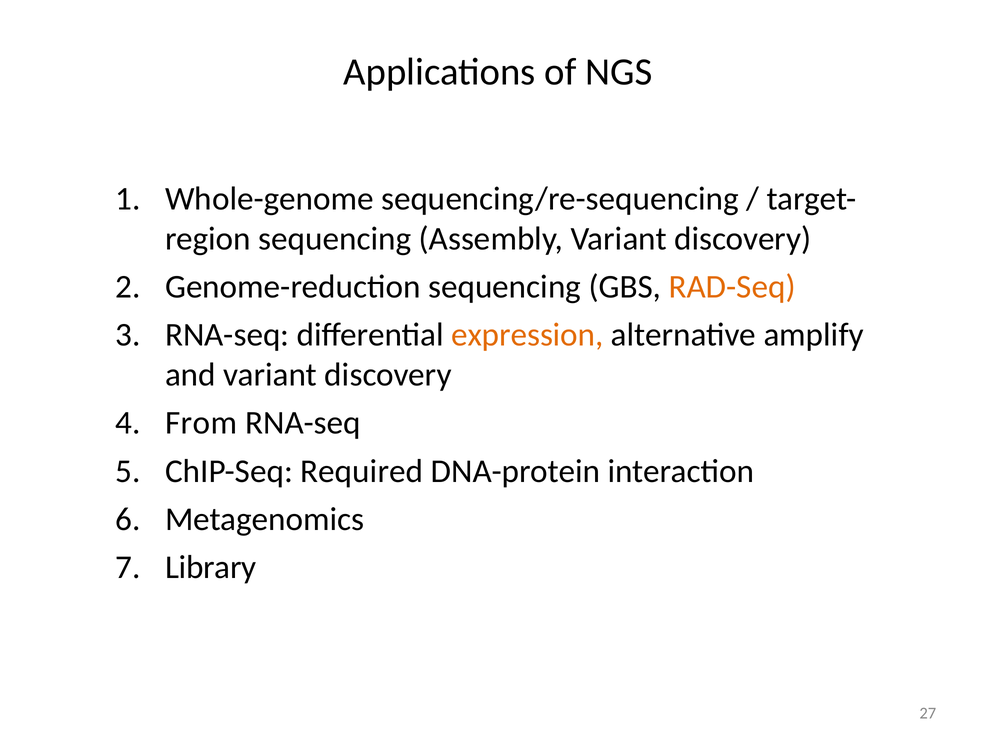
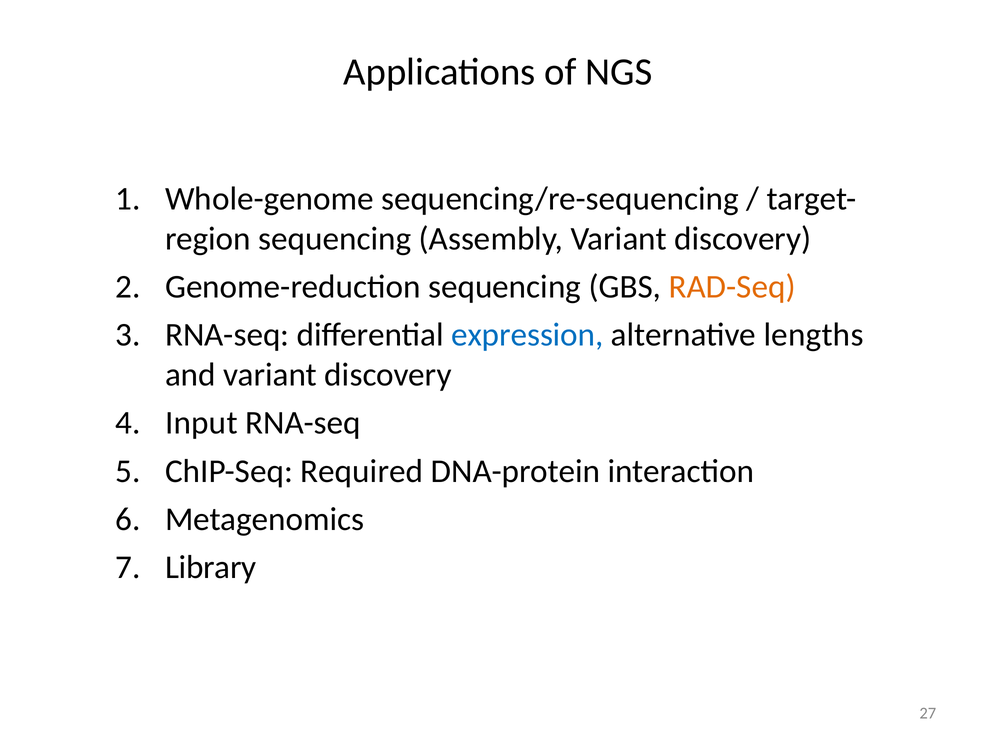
expression colour: orange -> blue
amplify: amplify -> lengths
From: From -> Input
